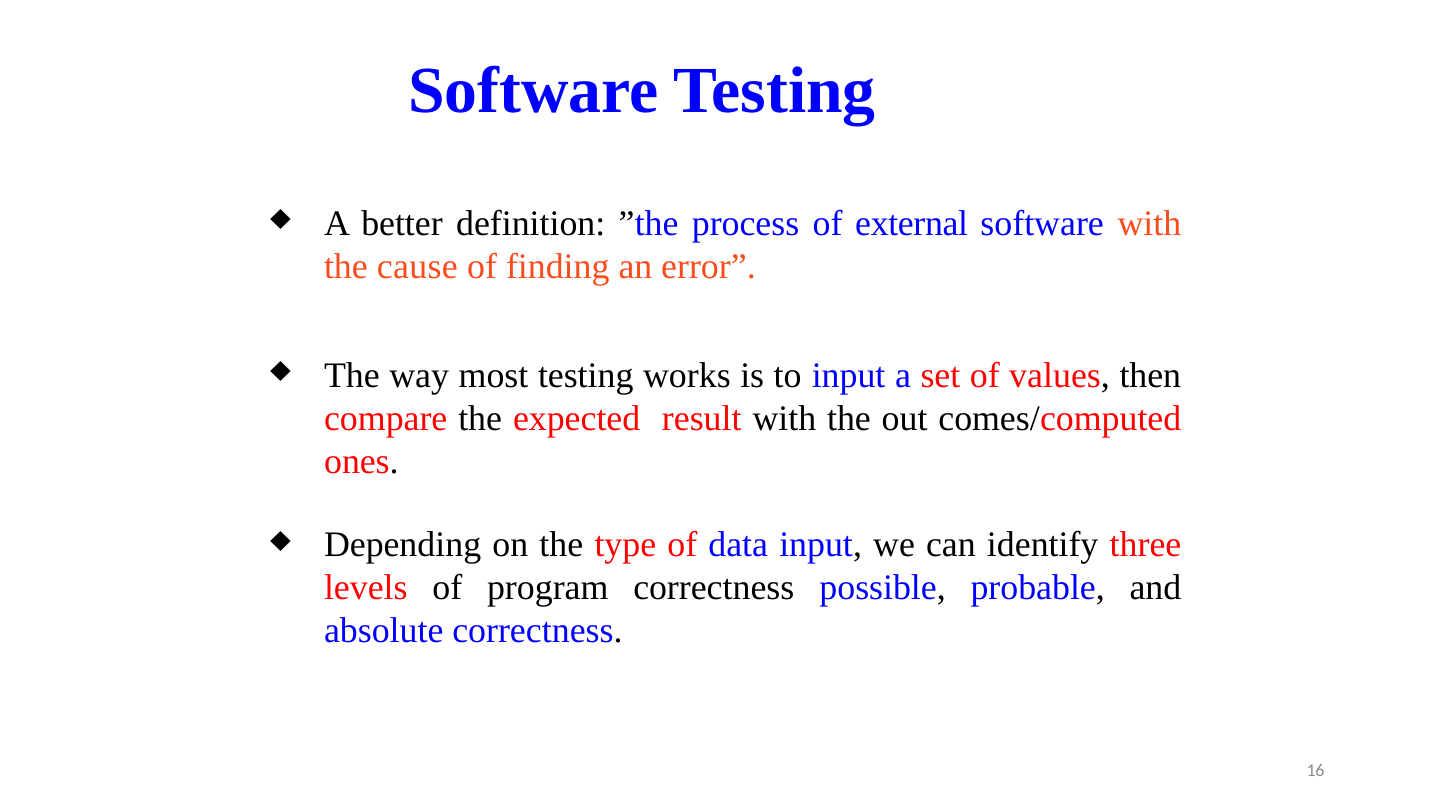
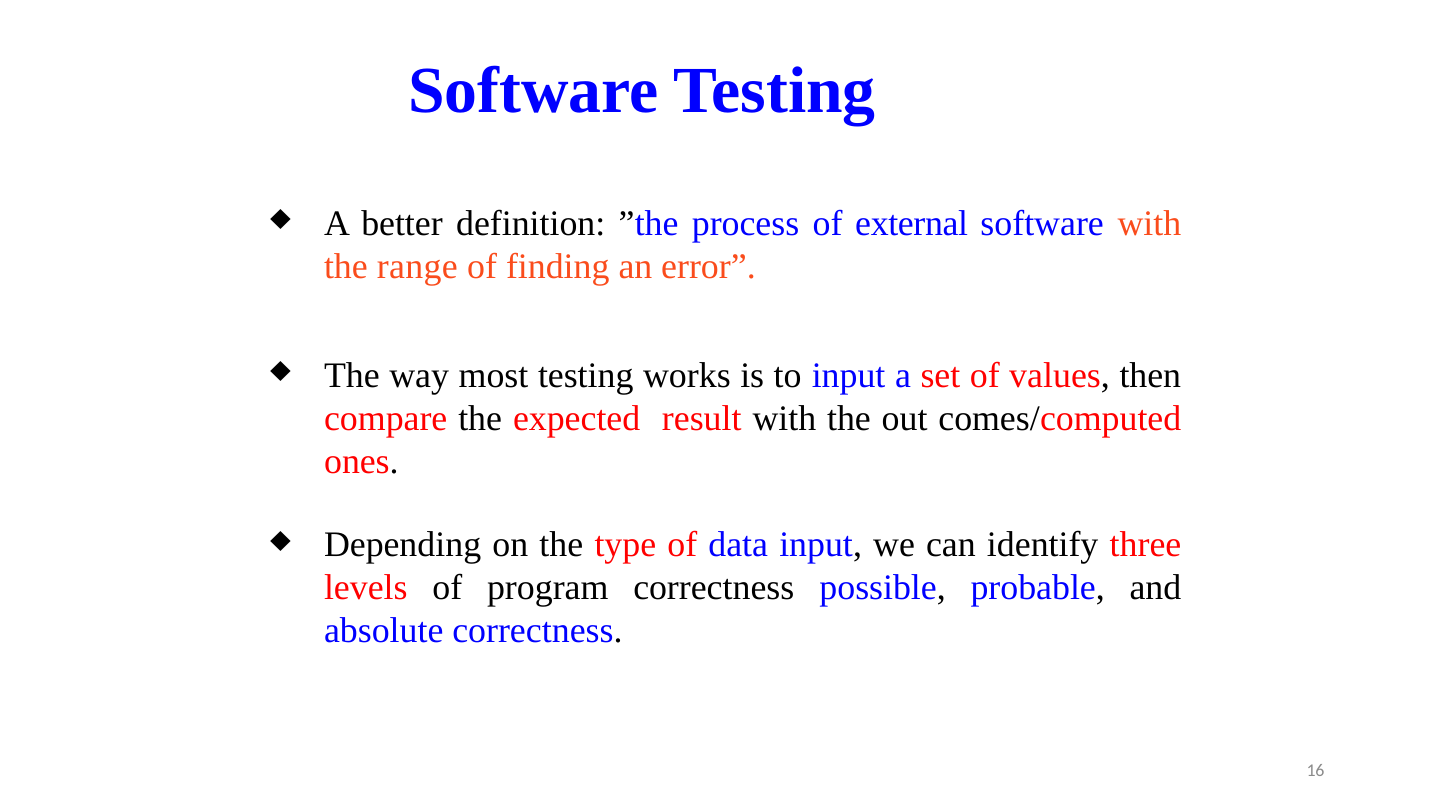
cause: cause -> range
